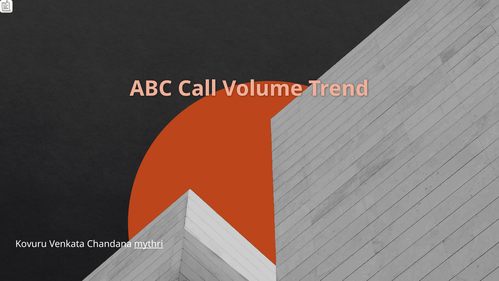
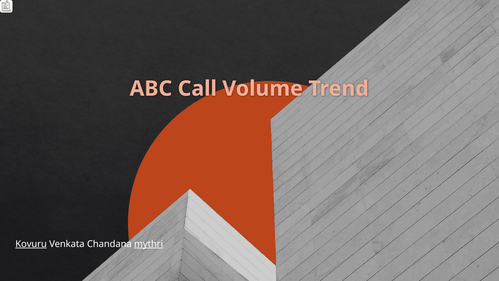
Kovuru underline: none -> present
